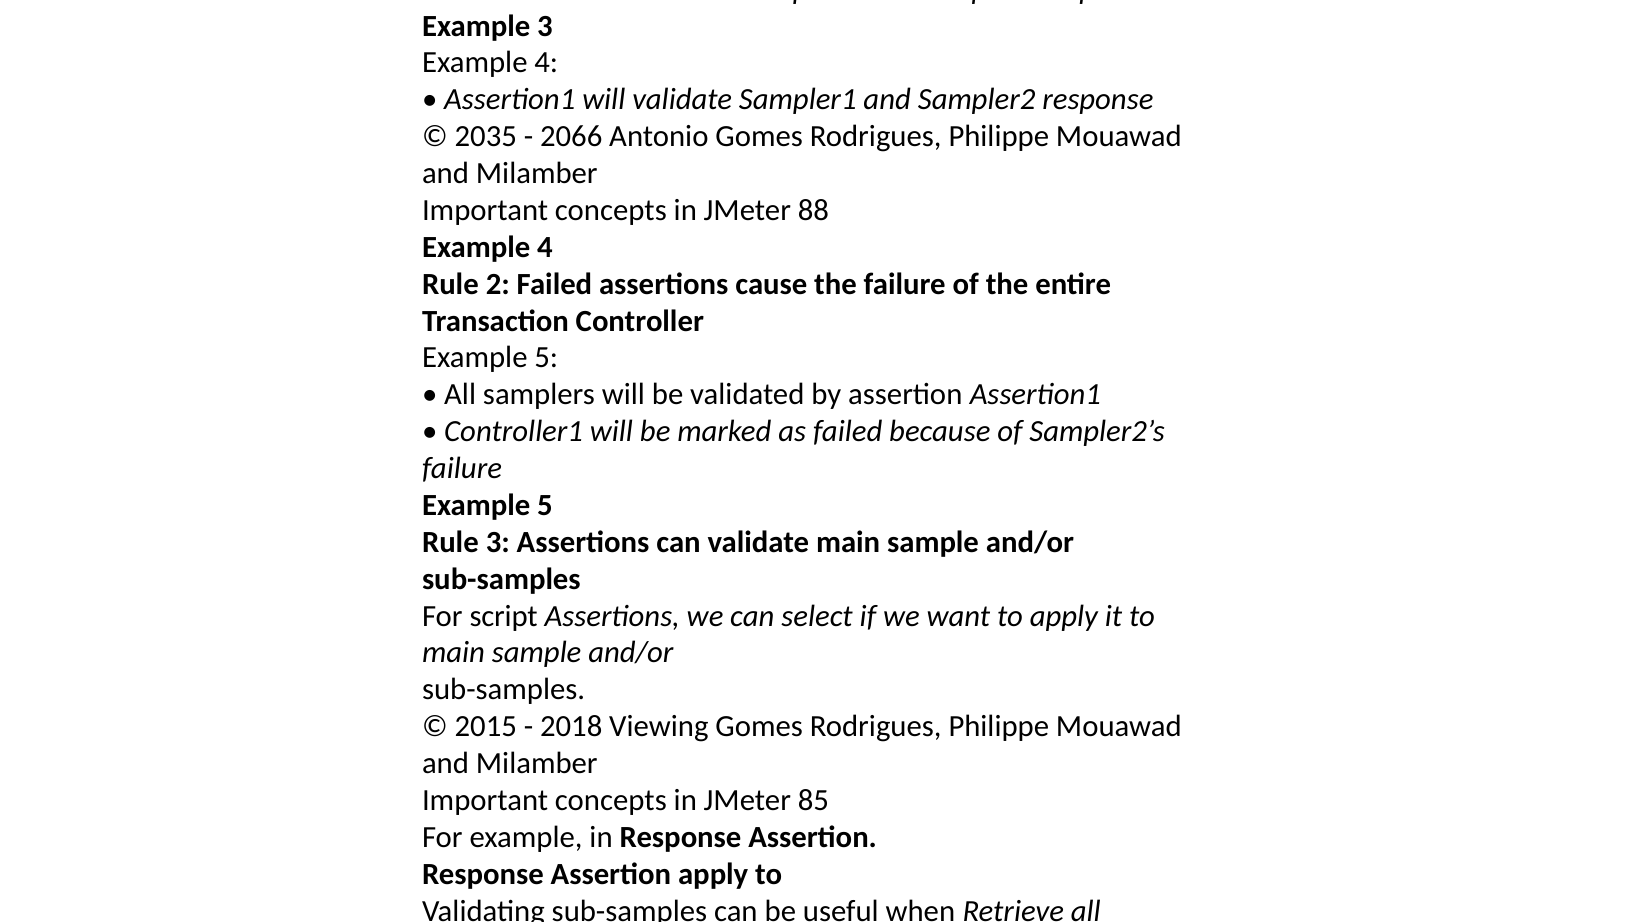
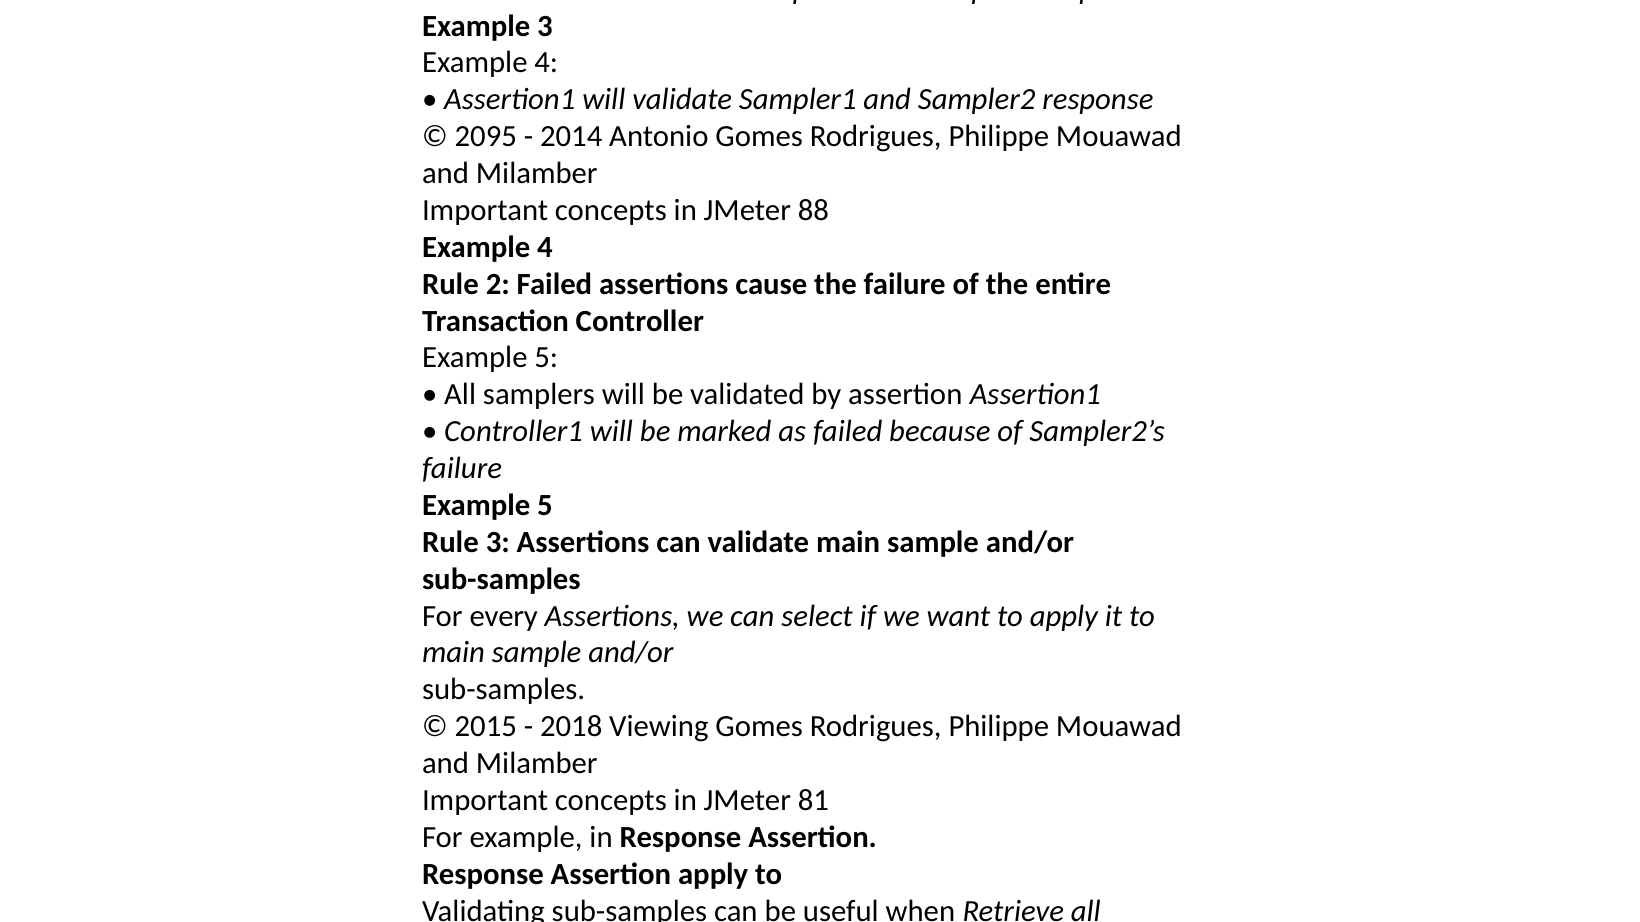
2035: 2035 -> 2095
2066: 2066 -> 2014
script: script -> every
85: 85 -> 81
